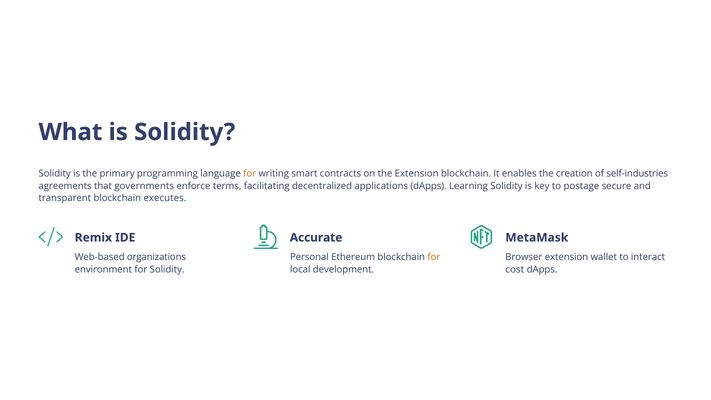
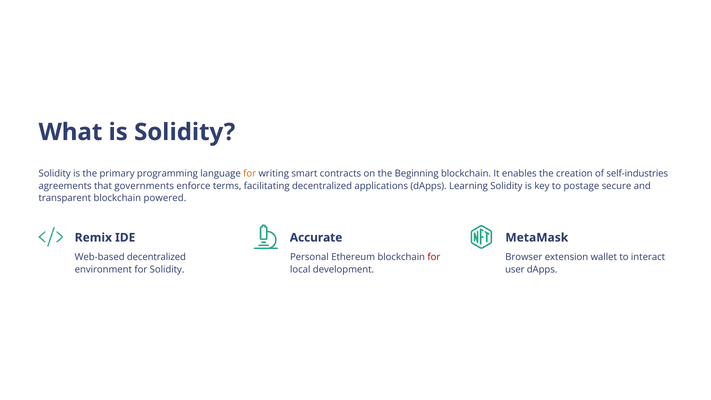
the Extension: Extension -> Beginning
executes: executes -> powered
Web-based organizations: organizations -> decentralized
for at (434, 257) colour: orange -> red
cost: cost -> user
